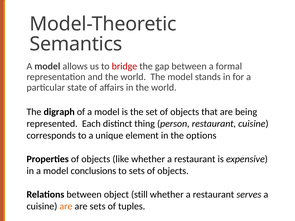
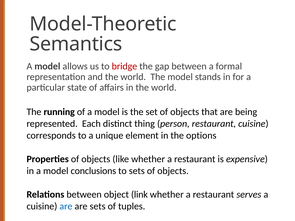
digraph: digraph -> running
still: still -> link
are at (66, 206) colour: orange -> blue
